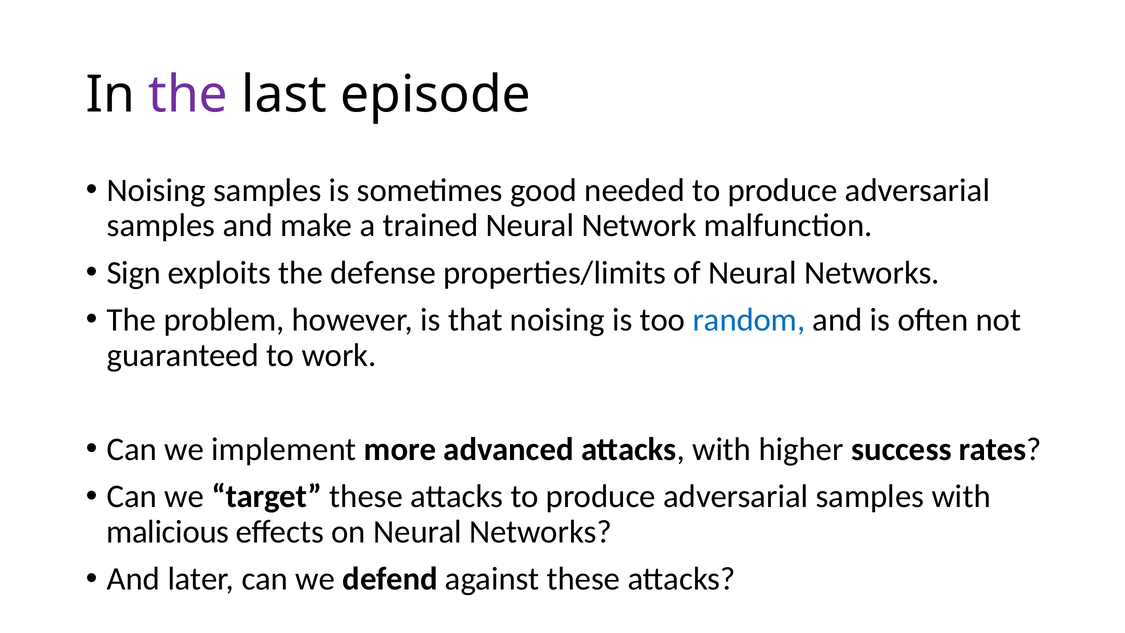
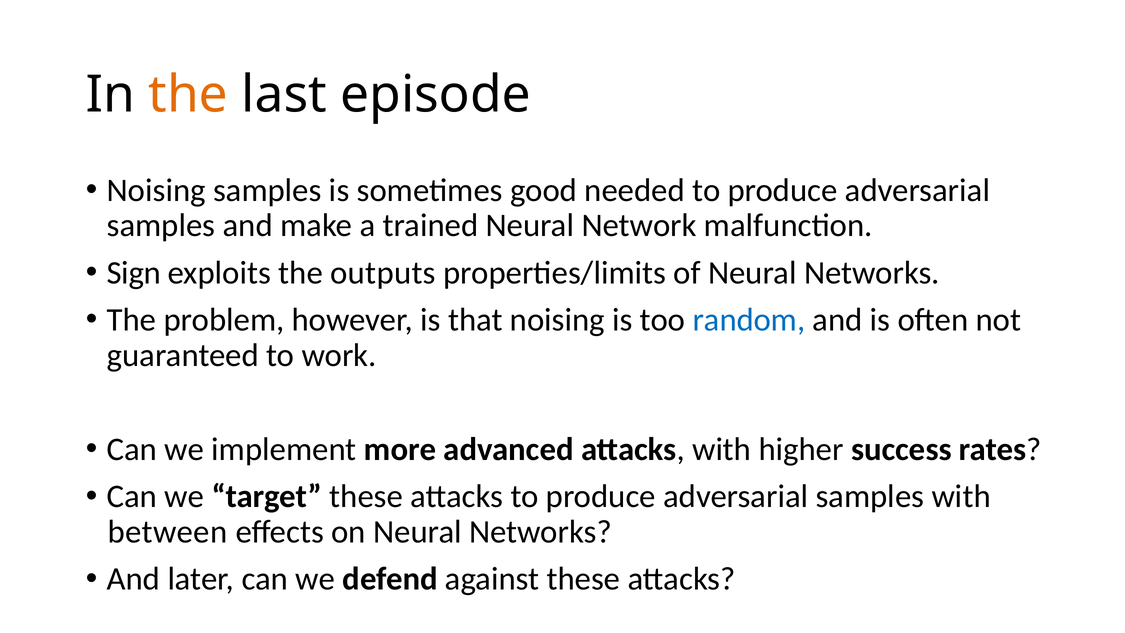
the at (188, 95) colour: purple -> orange
defense: defense -> outputs
malicious: malicious -> between
